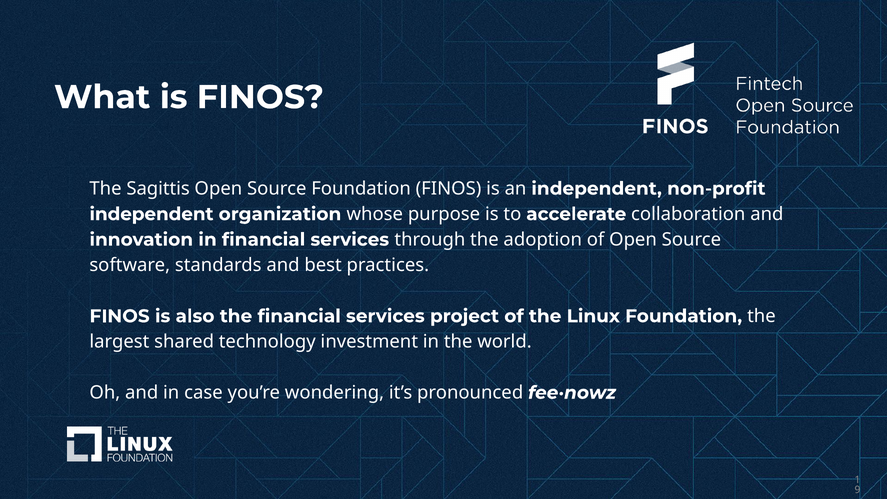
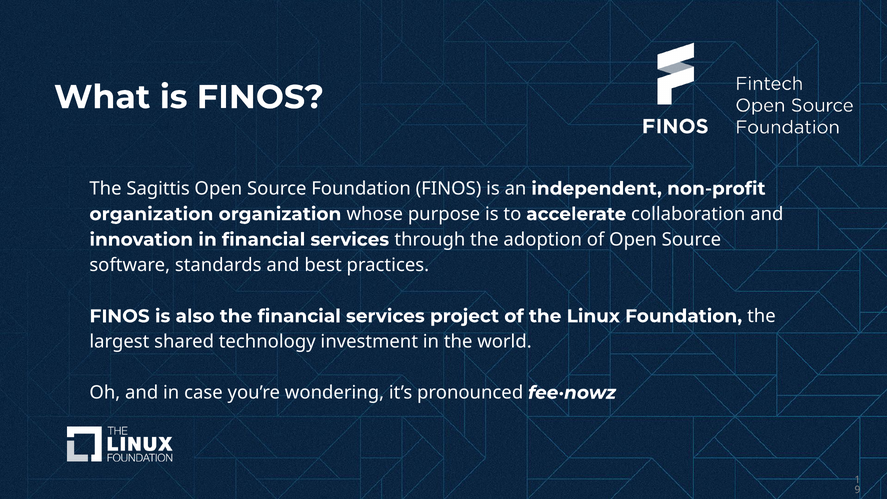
independent at (151, 214): independent -> organization
